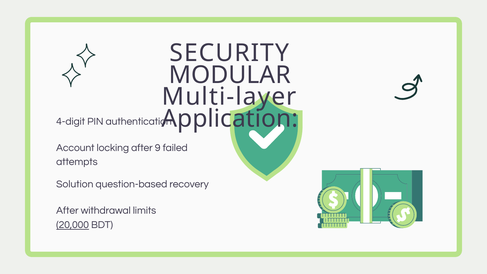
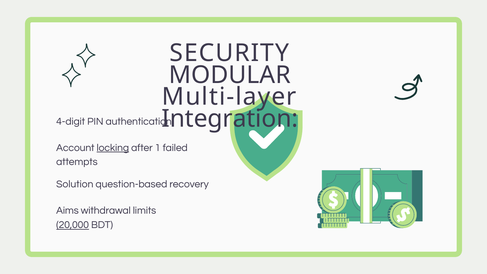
Application: Application -> Integration
locking underline: none -> present
9: 9 -> 1
After at (67, 211): After -> Aims
